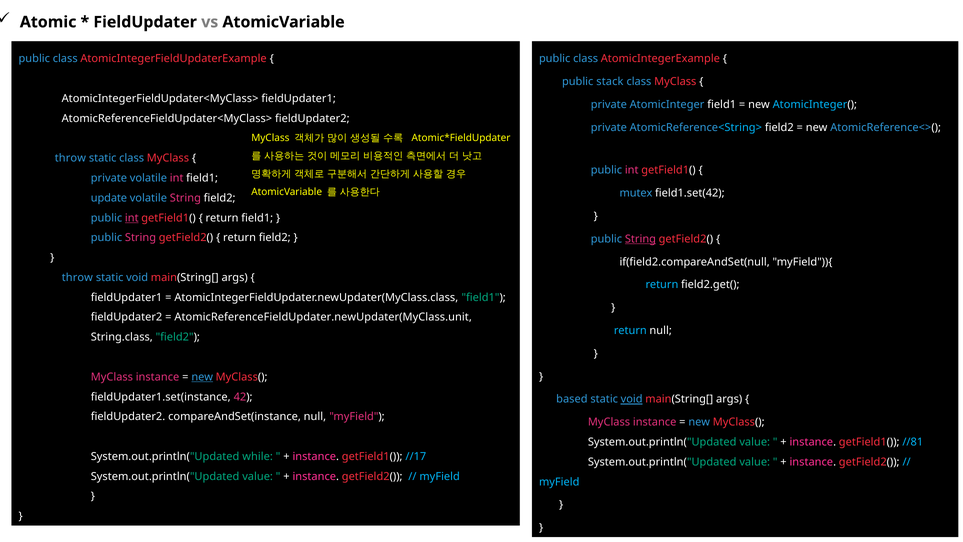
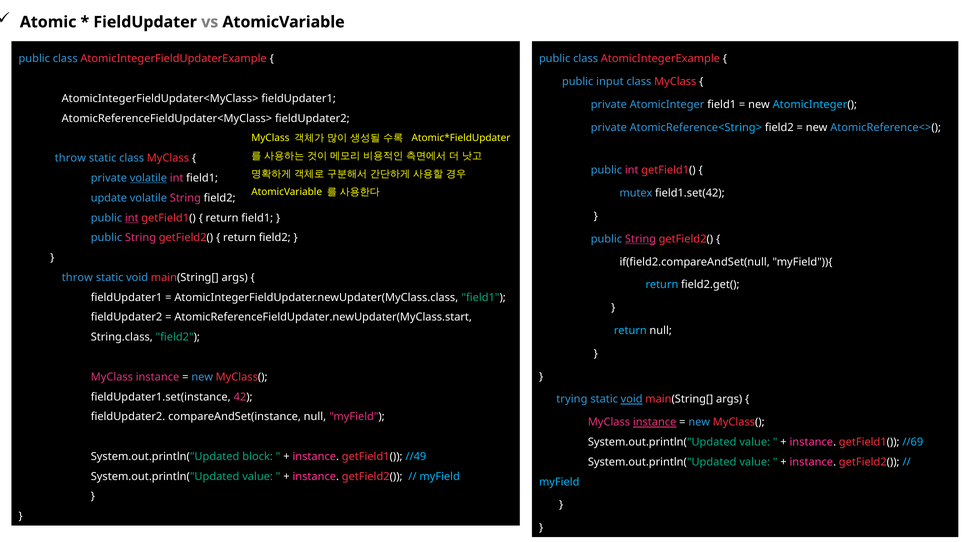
stack: stack -> input
volatile at (148, 178) underline: none -> present
AtomicReferenceFieldUpdater.newUpdater(MyClass.unit: AtomicReferenceFieldUpdater.newUpdater(MyClass.unit -> AtomicReferenceFieldUpdater.newUpdater(MyClass.start
new at (202, 377) underline: present -> none
based: based -> trying
instance at (655, 422) underline: none -> present
//81: //81 -> //69
while: while -> block
//17: //17 -> //49
